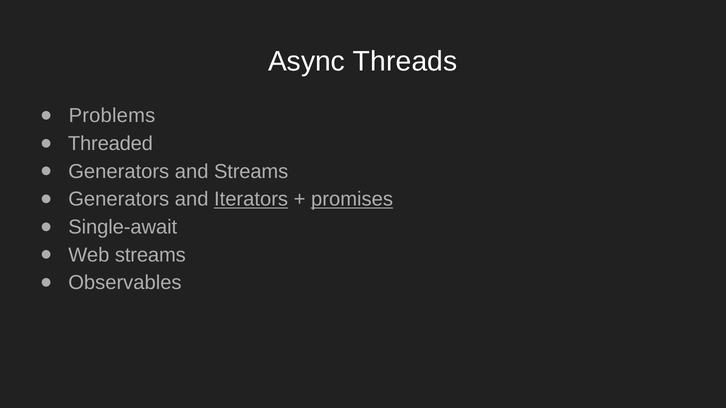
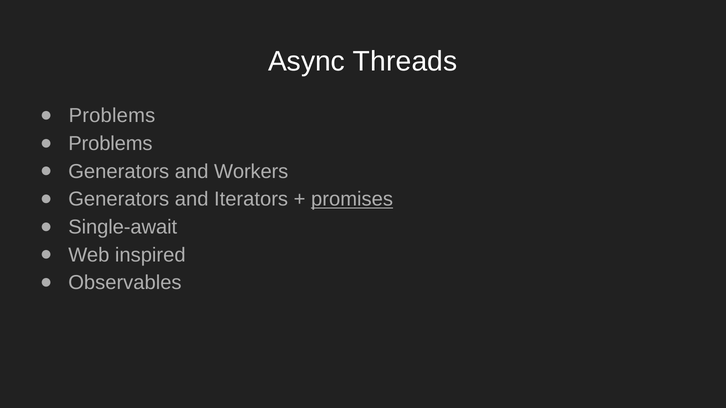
Threaded at (110, 144): Threaded -> Problems
and Streams: Streams -> Workers
Iterators underline: present -> none
Web streams: streams -> inspired
